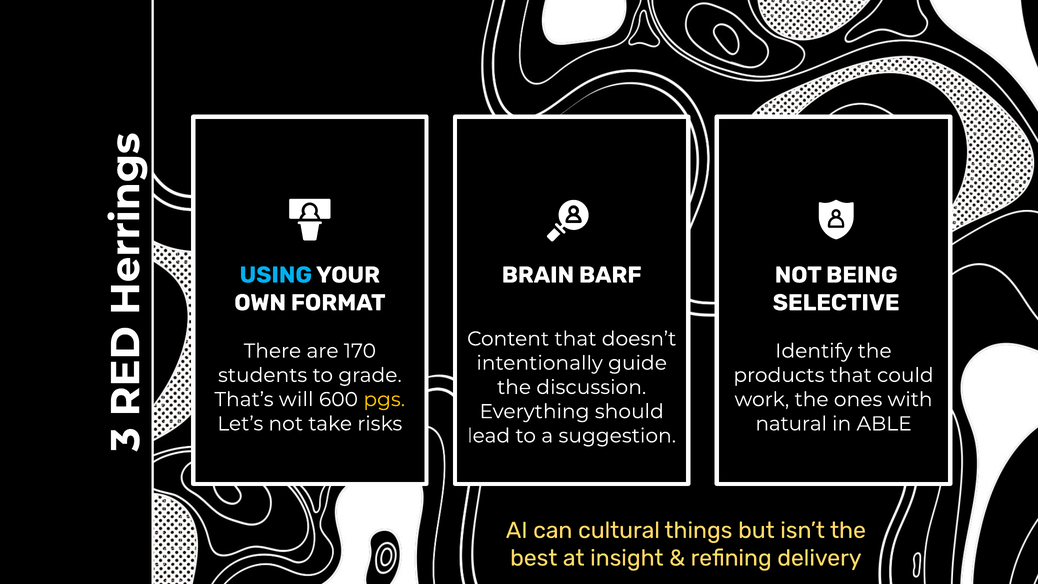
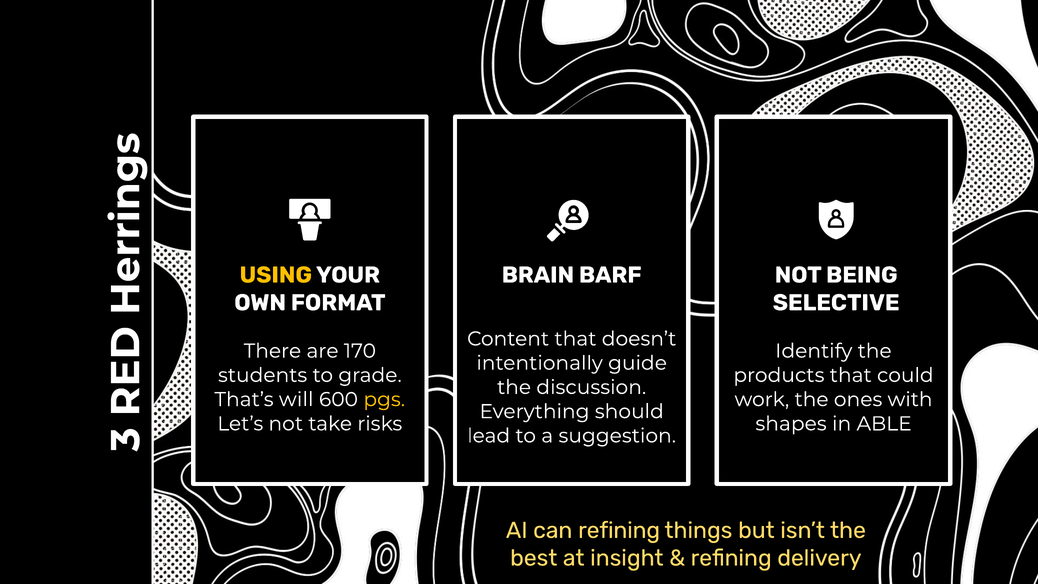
USING colour: light blue -> yellow
natural: natural -> shapes
can cultural: cultural -> refining
